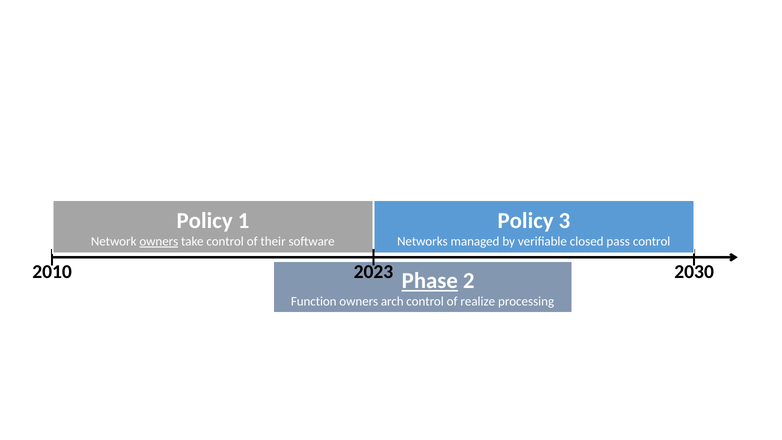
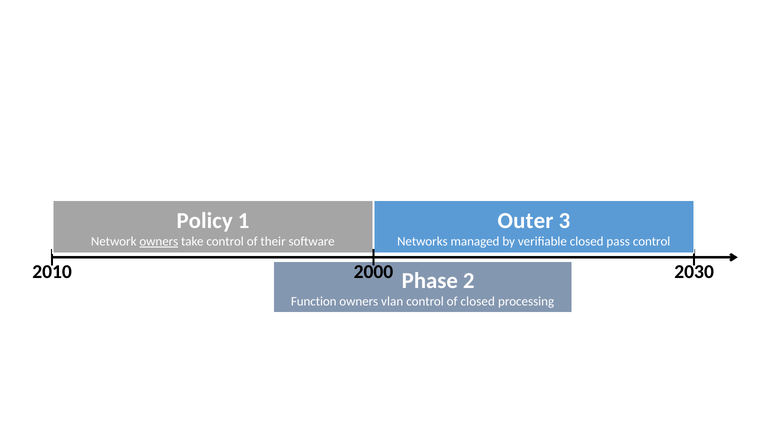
Policy at (526, 221): Policy -> Outer
2023: 2023 -> 2000
Phase underline: present -> none
arch: arch -> vlan
of realize: realize -> closed
